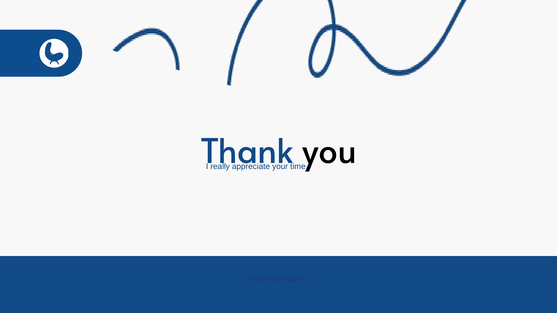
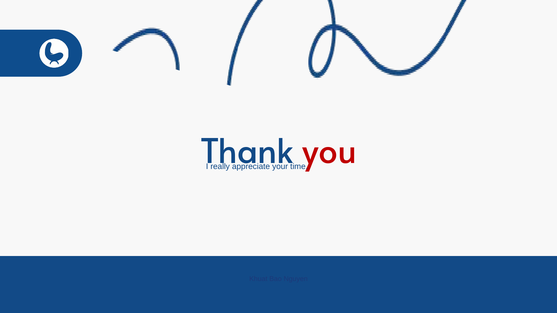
you colour: black -> red
